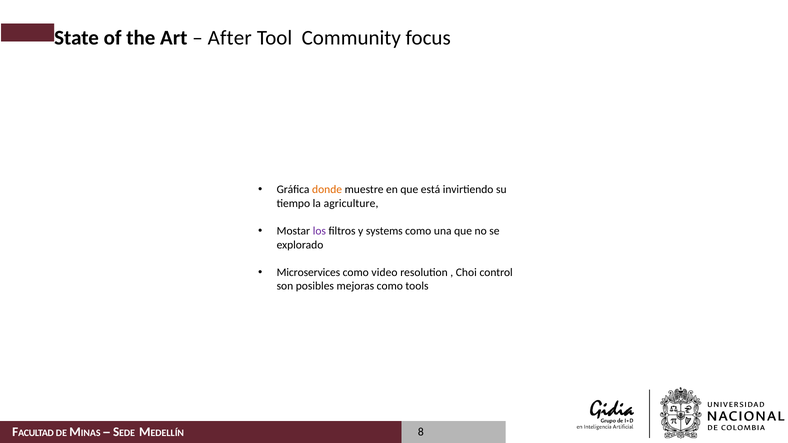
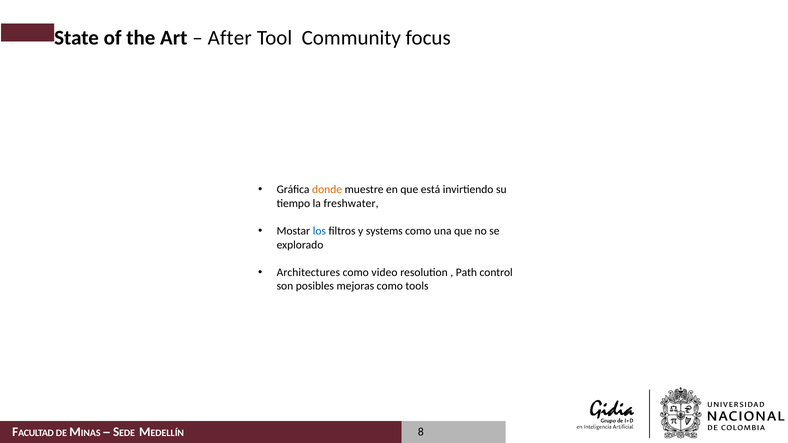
agriculture: agriculture -> freshwater
los colour: purple -> blue
Microservices: Microservices -> Architectures
Choi: Choi -> Path
